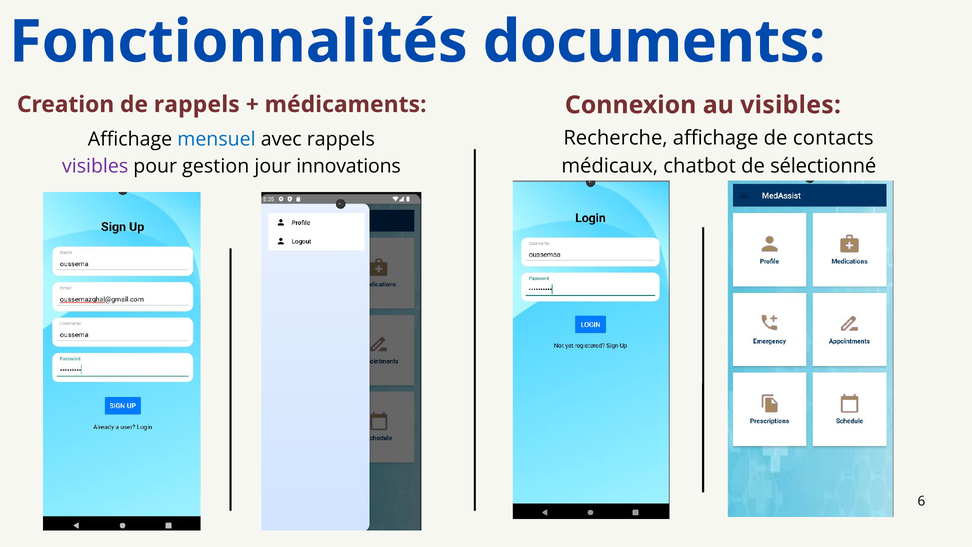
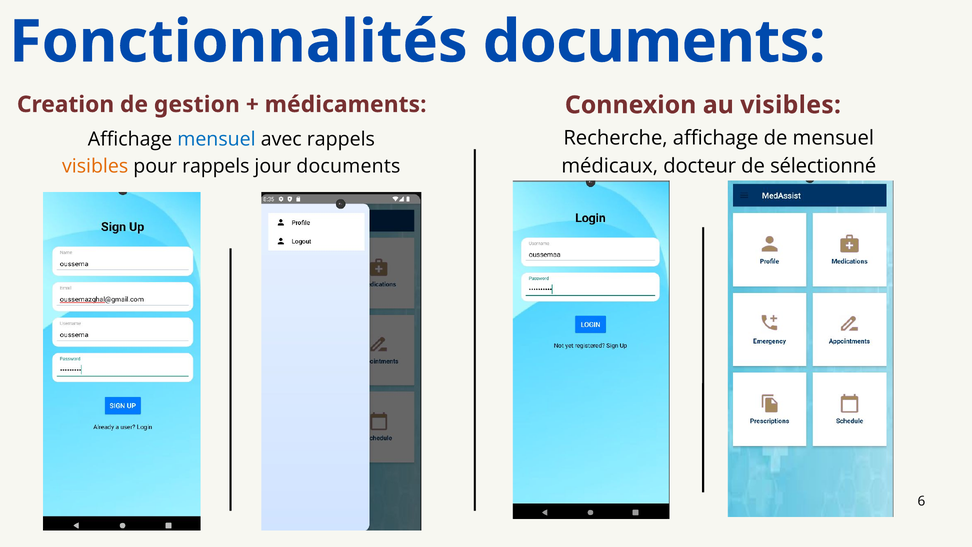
de rappels: rappels -> gestion
de contacts: contacts -> mensuel
chatbot: chatbot -> docteur
visibles at (95, 166) colour: purple -> orange
pour gestion: gestion -> rappels
jour innovations: innovations -> documents
